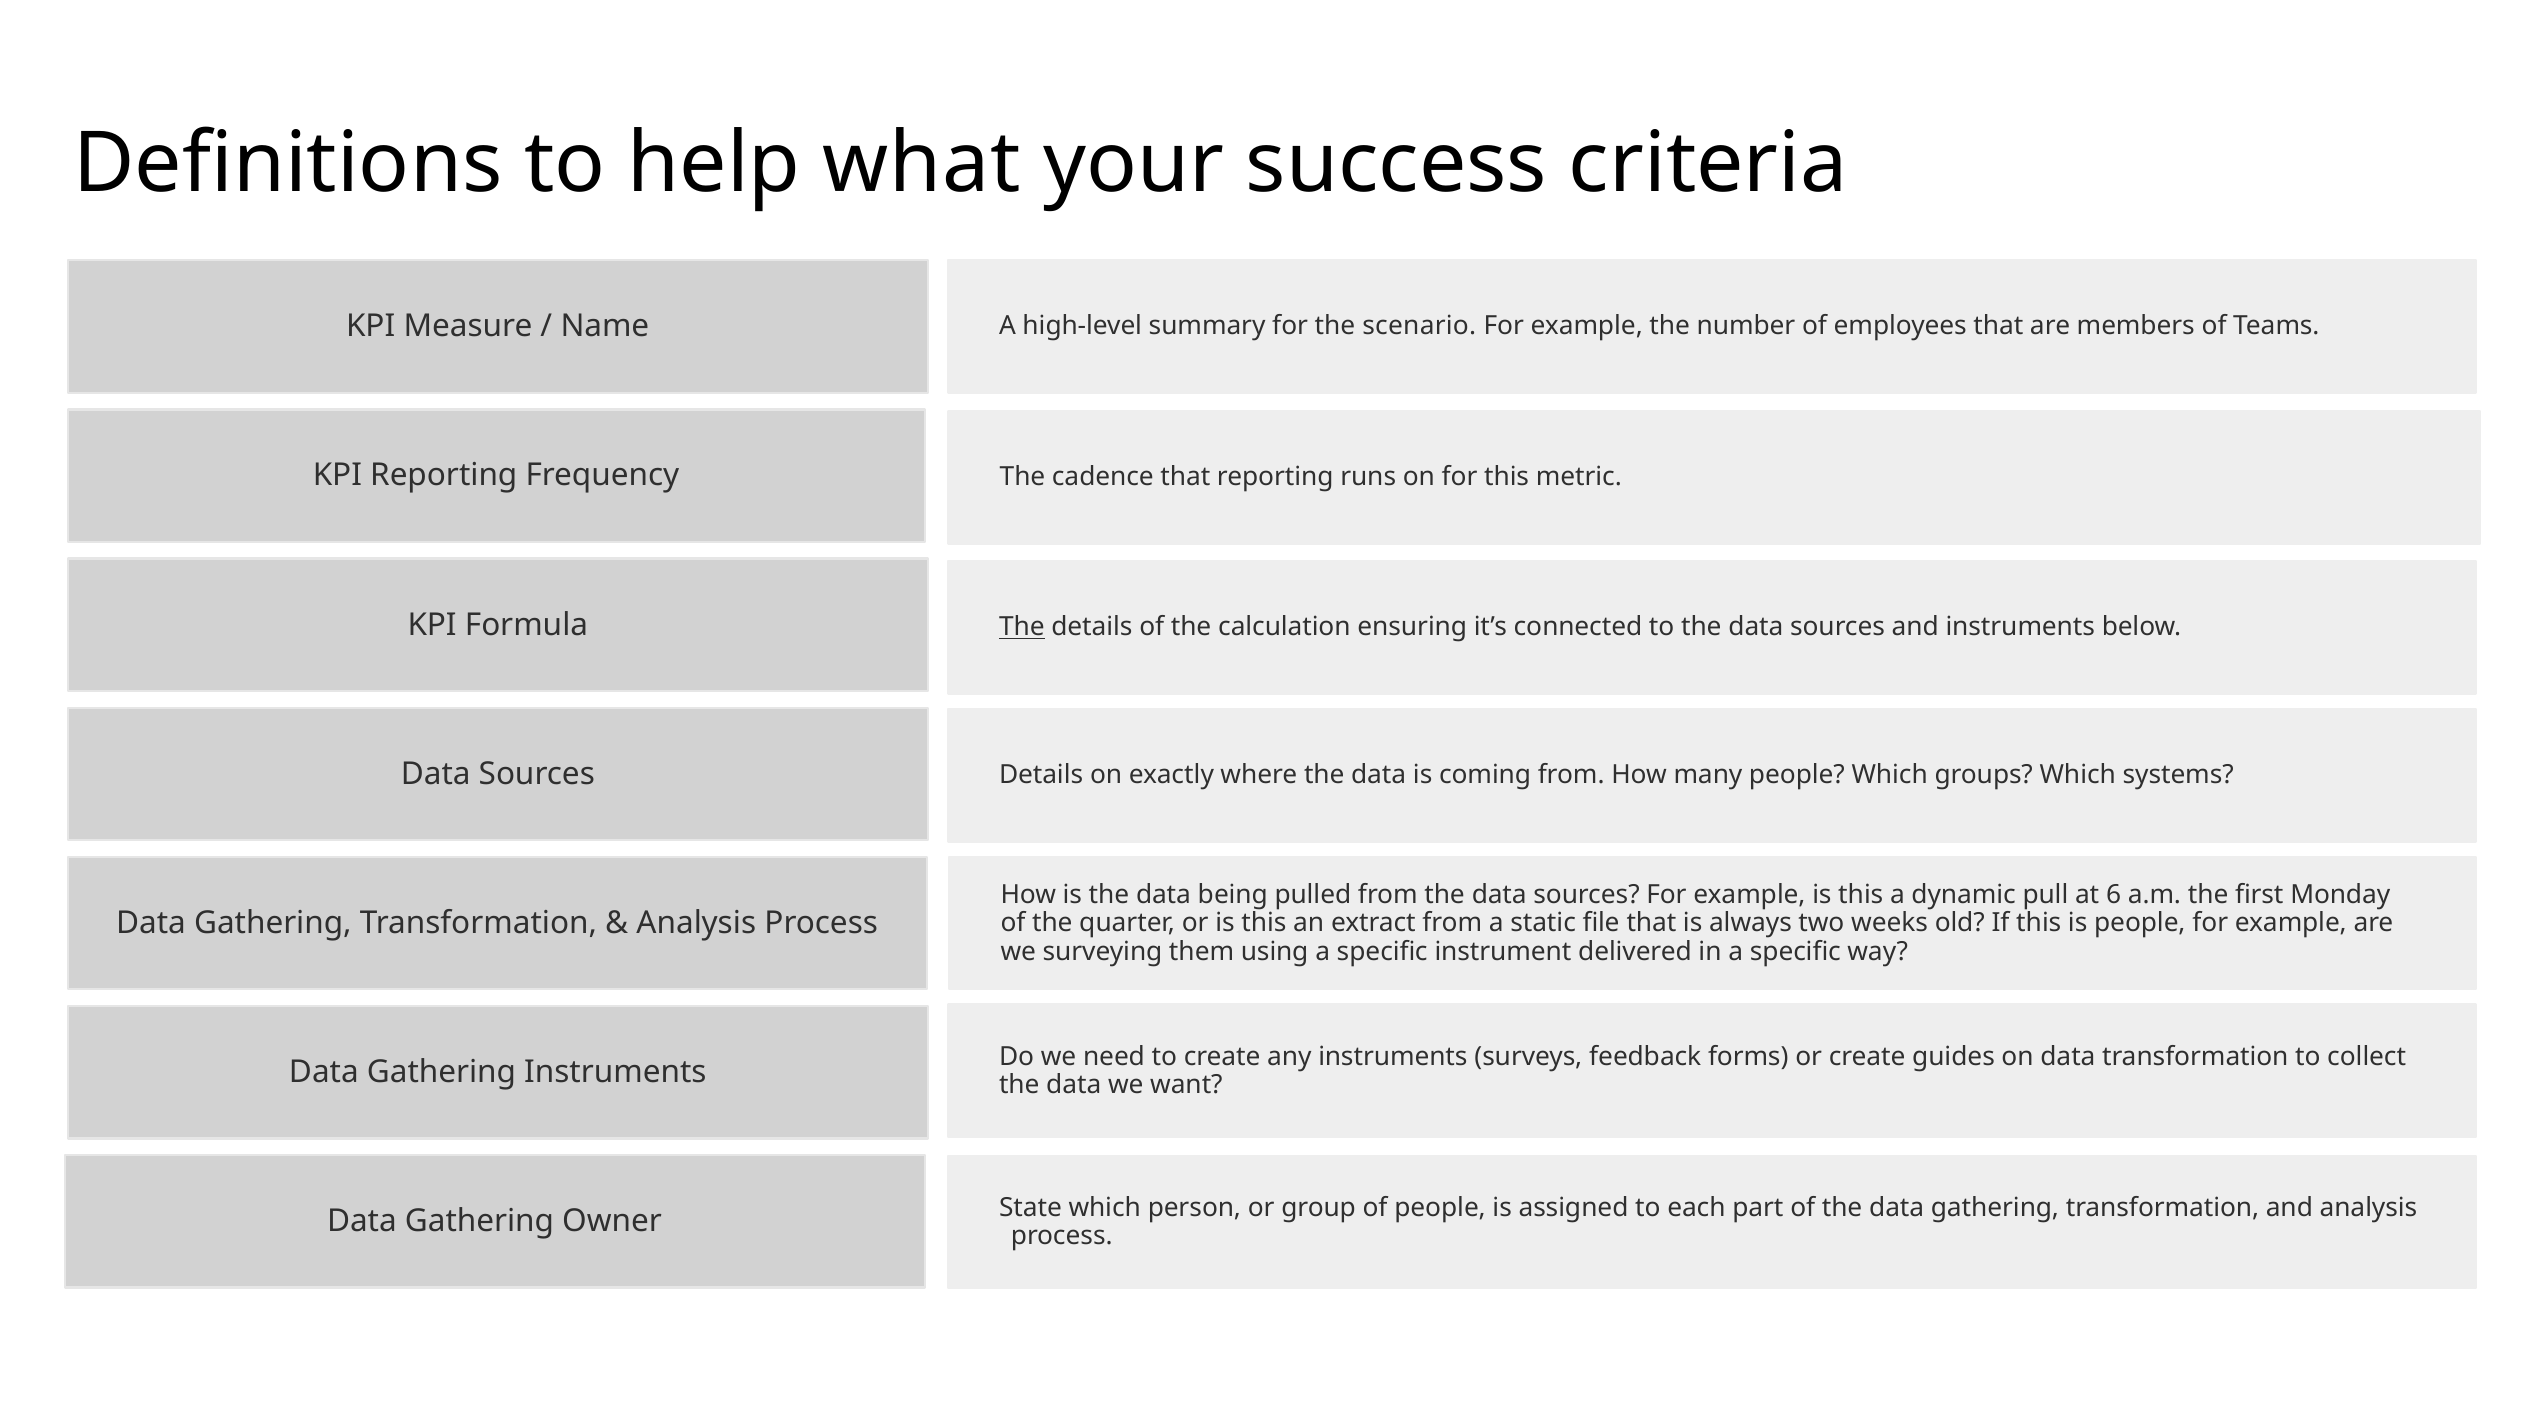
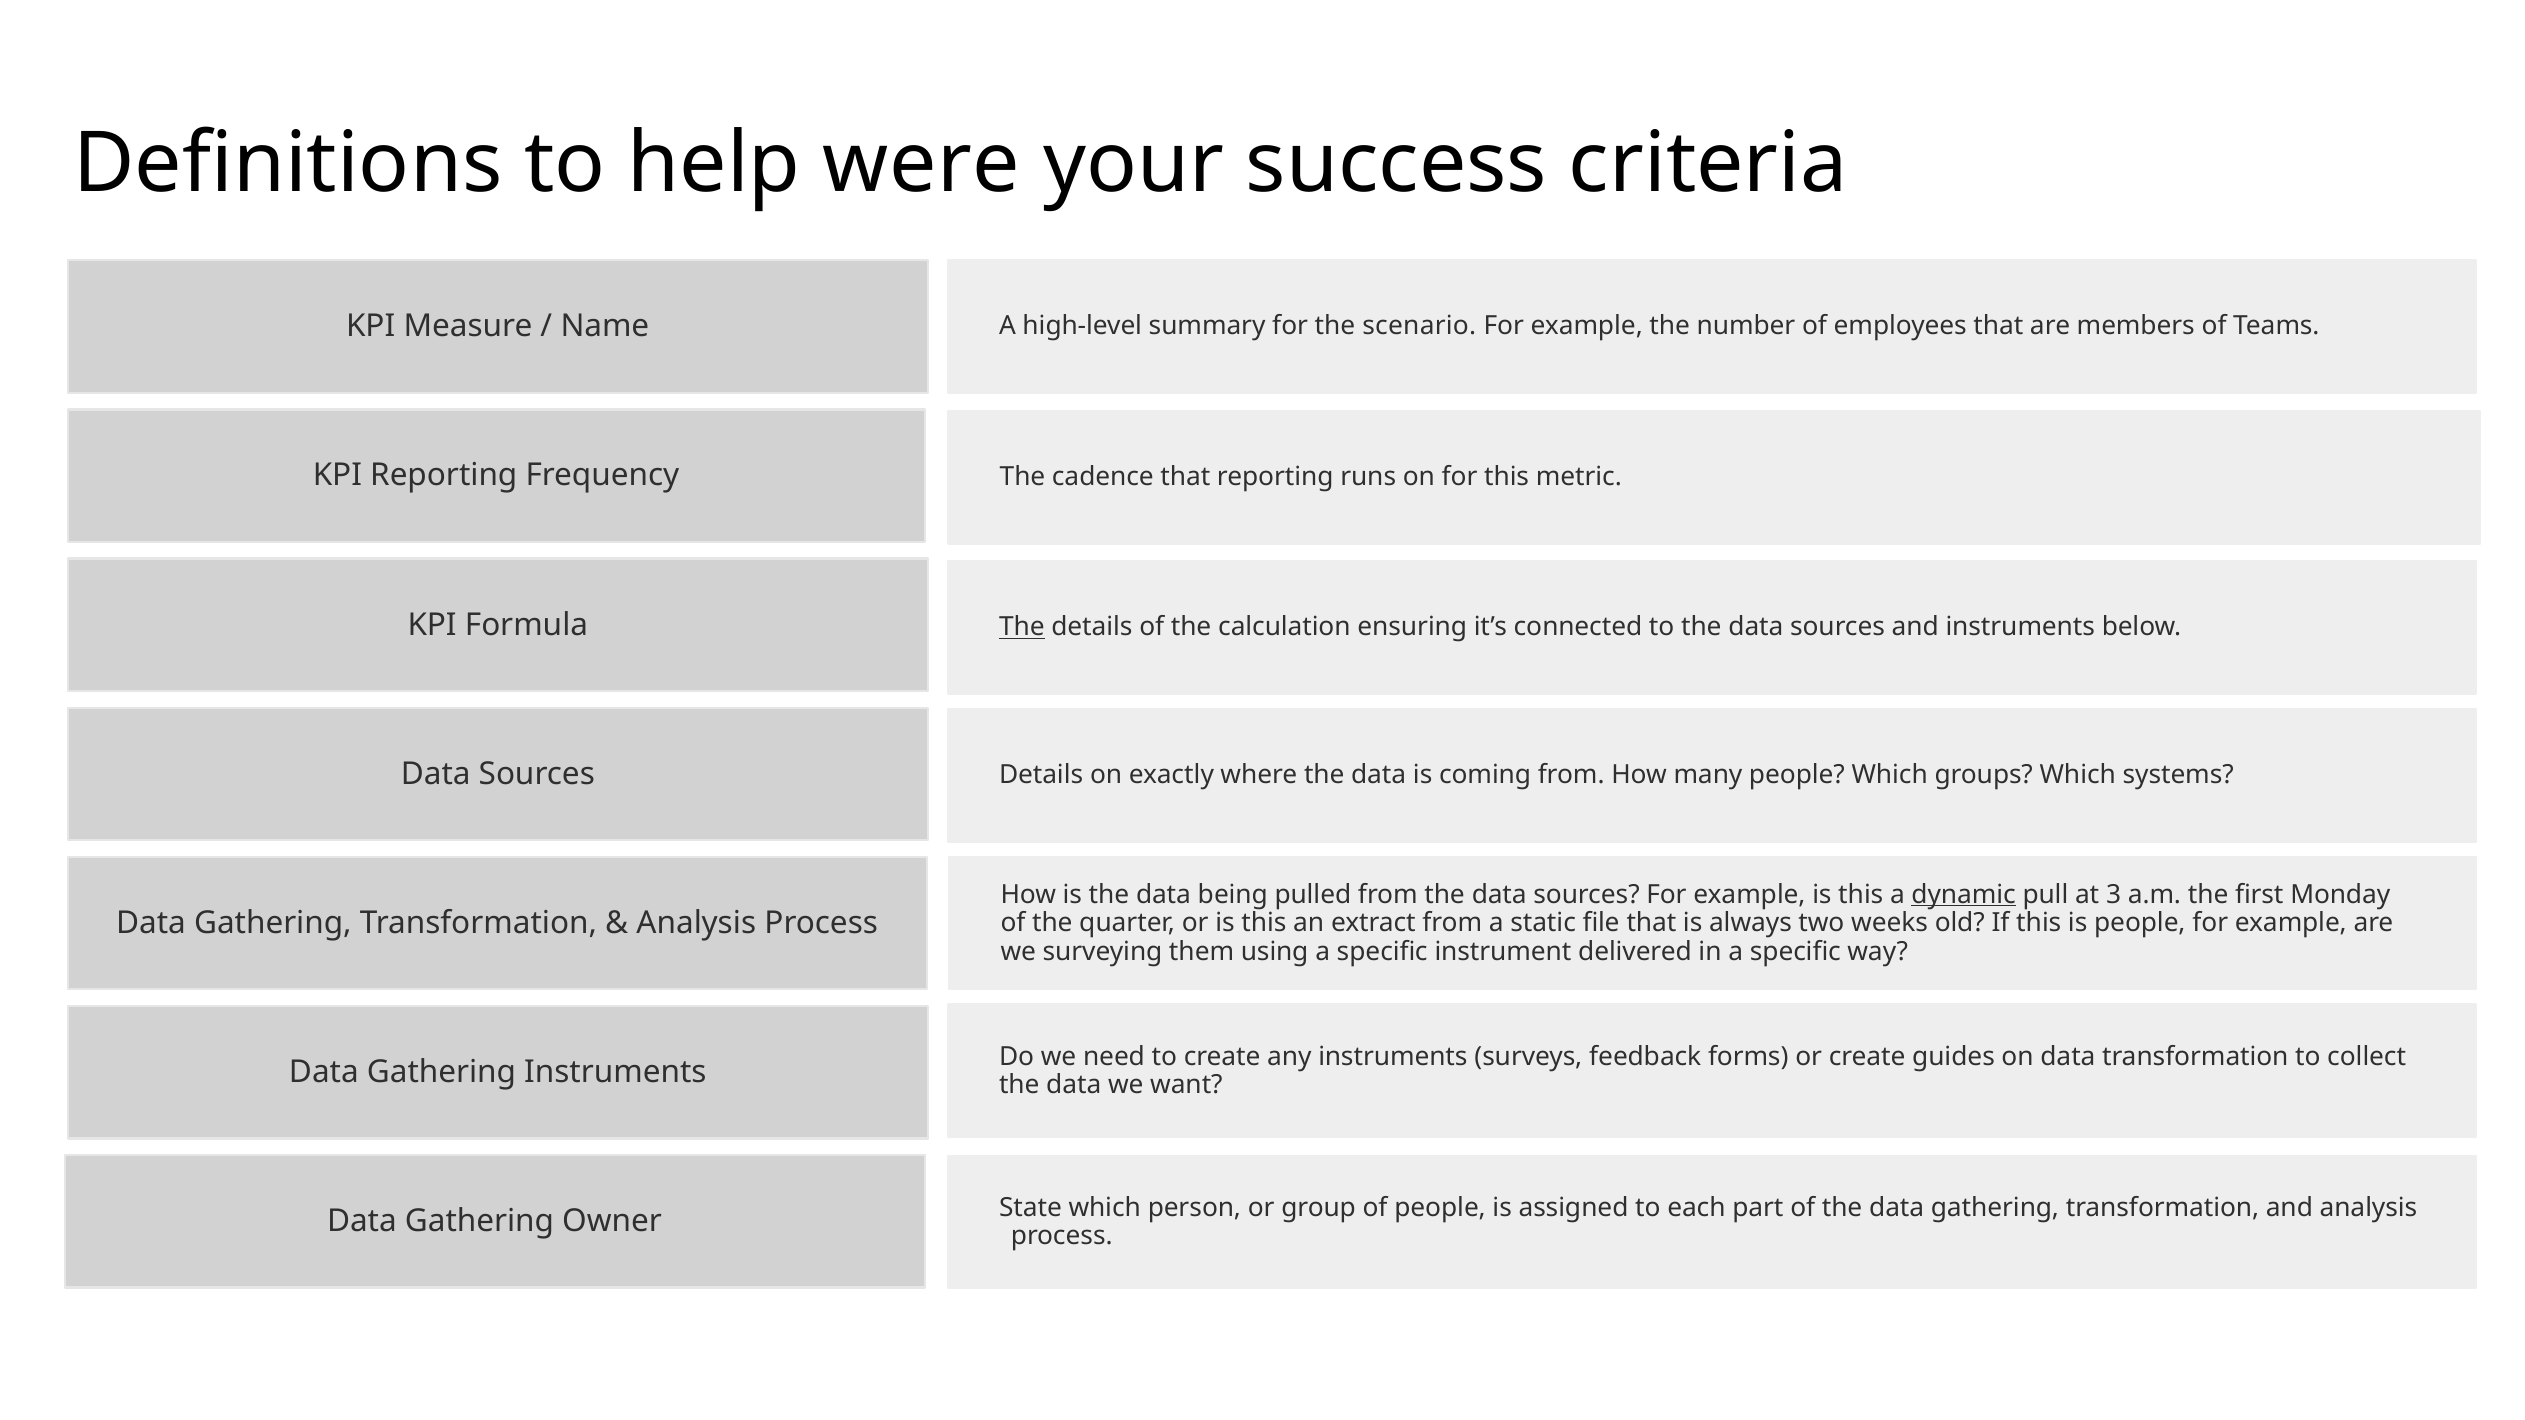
what: what -> were
dynamic underline: none -> present
6: 6 -> 3
